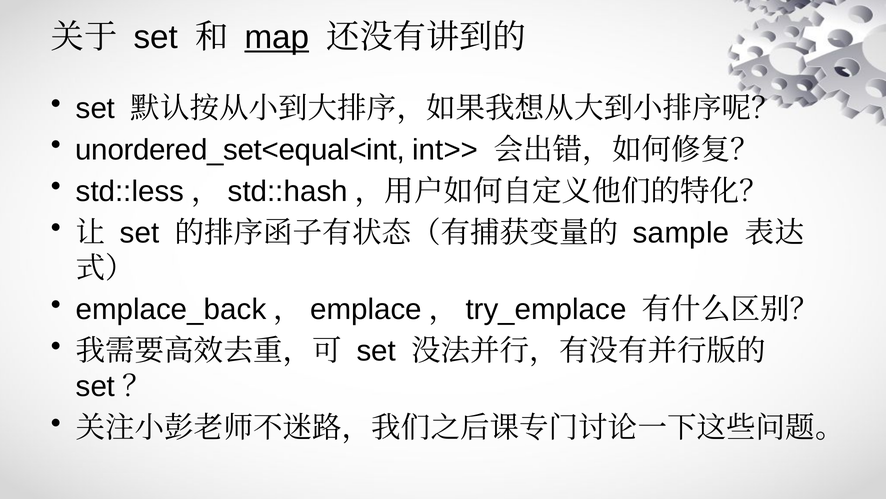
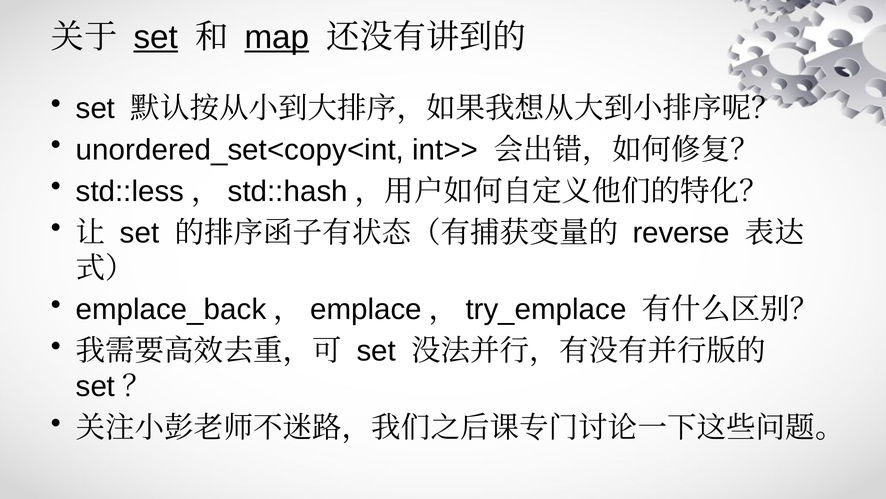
set at (156, 37) underline: none -> present
unordered_set<equal<int: unordered_set<equal<int -> unordered_set<copy<int
sample: sample -> reverse
